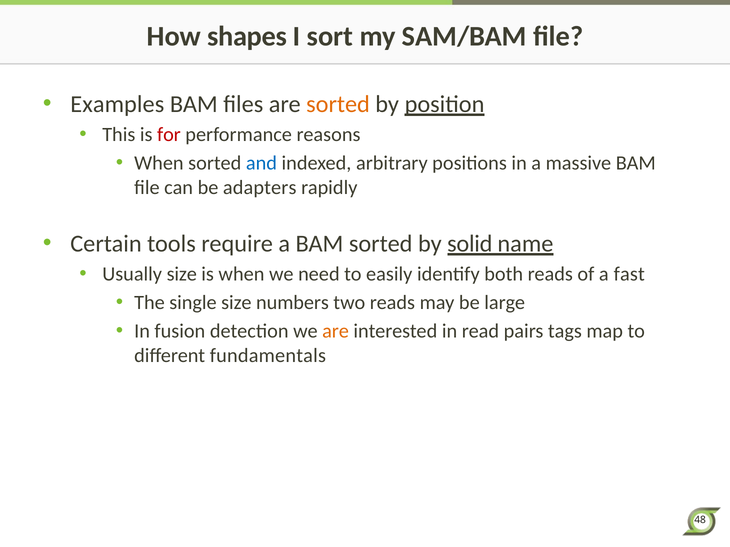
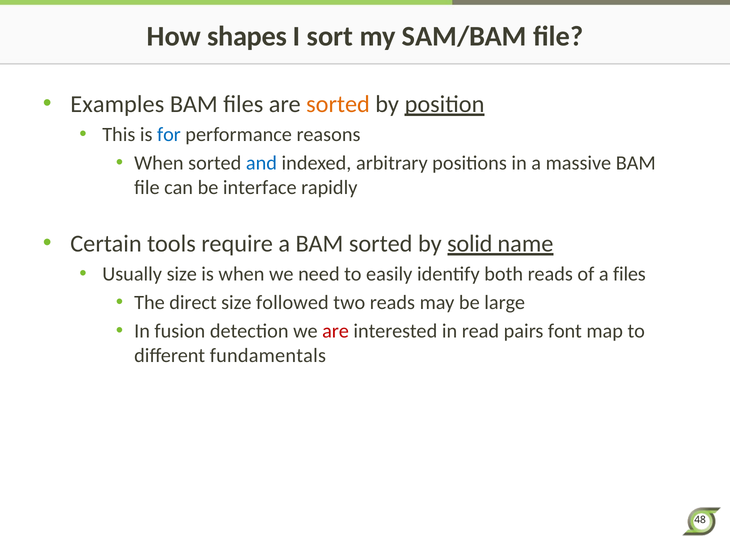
for colour: red -> blue
adapters: adapters -> interface
a fast: fast -> files
single: single -> direct
numbers: numbers -> followed
are at (336, 331) colour: orange -> red
tags: tags -> font
